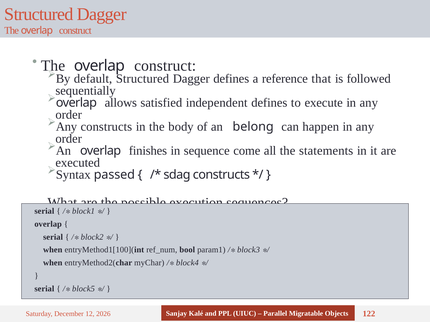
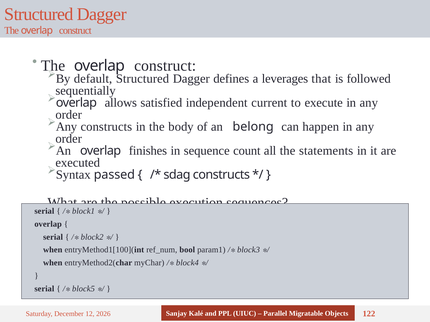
reference: reference -> leverages
independent defines: defines -> current
come: come -> count
